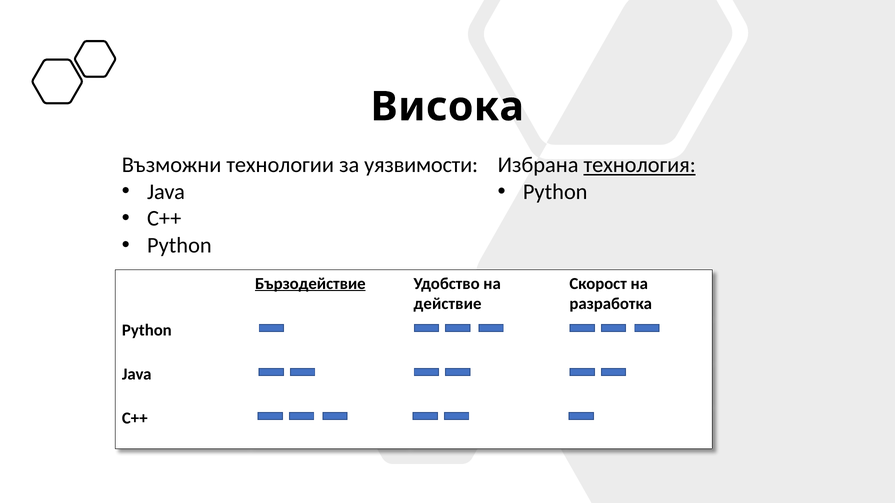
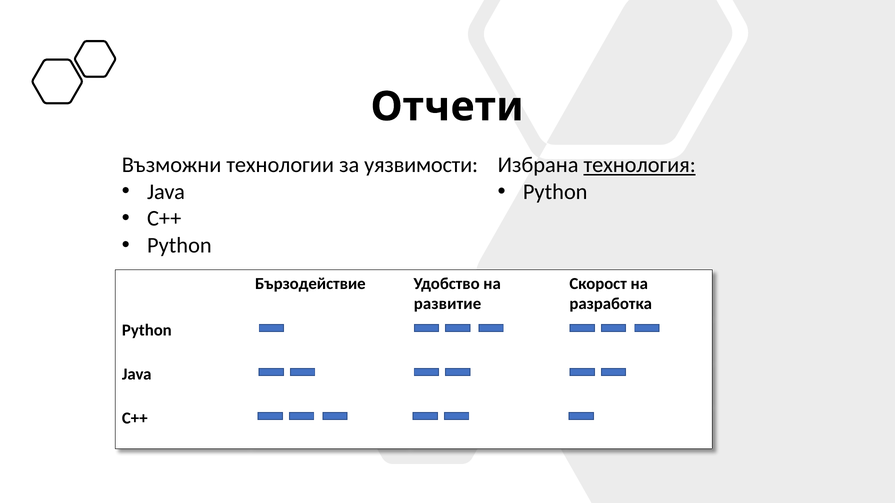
Висока: Висока -> Отчети
Бързодействие underline: present -> none
действие: действие -> развитие
